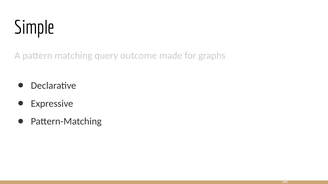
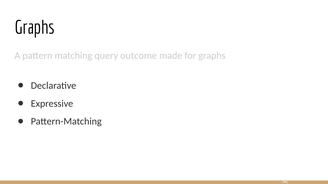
Simple at (34, 28): Simple -> Graphs
